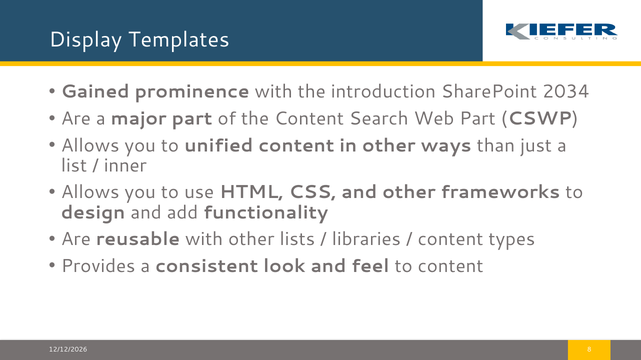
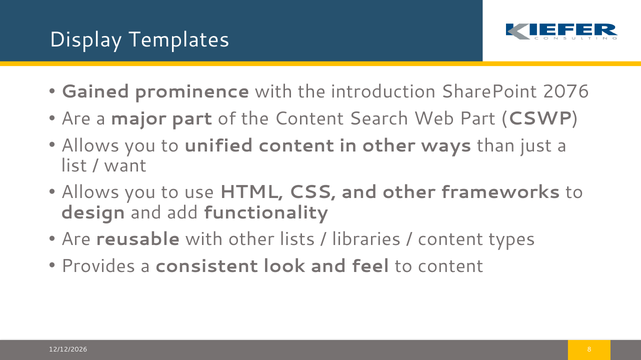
2034: 2034 -> 2076
inner: inner -> want
